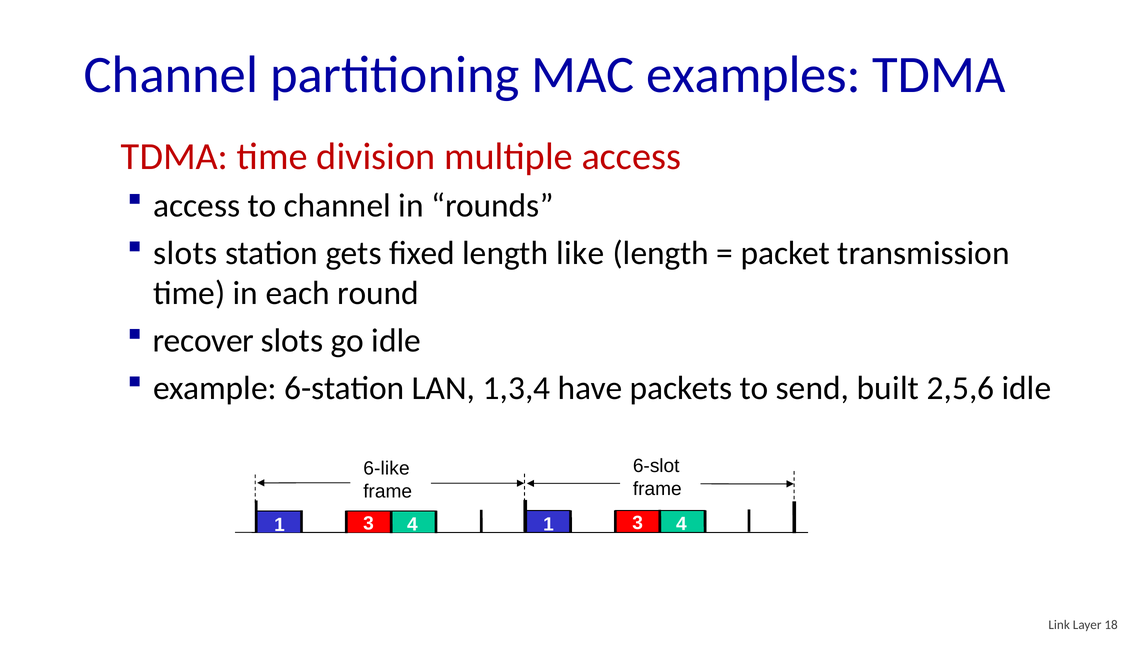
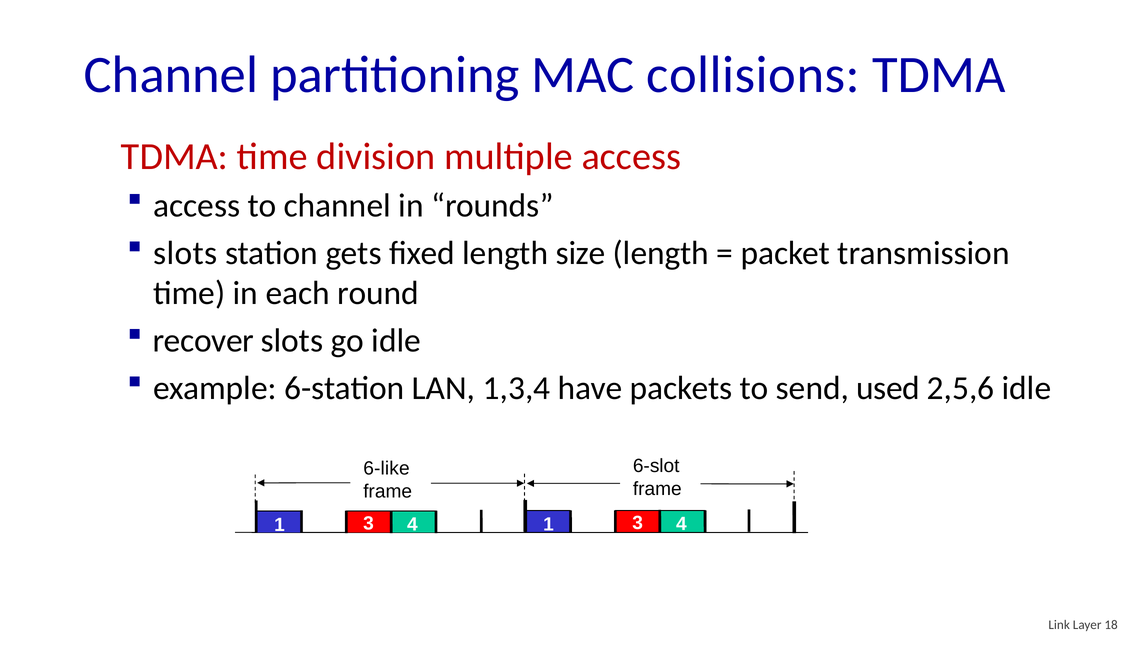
examples: examples -> collisions
like: like -> size
built: built -> used
